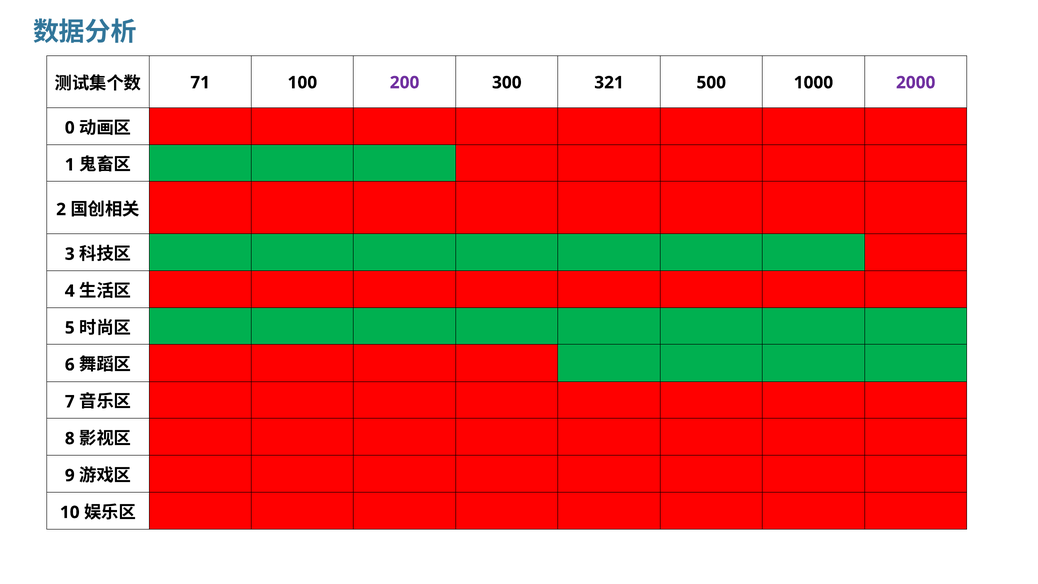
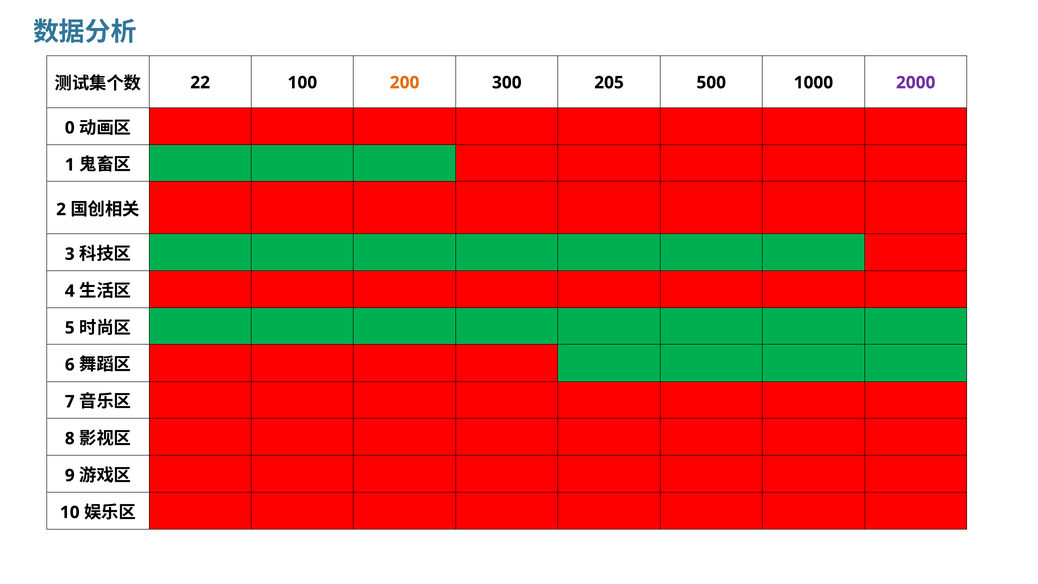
71: 71 -> 22
200 colour: purple -> orange
321: 321 -> 205
